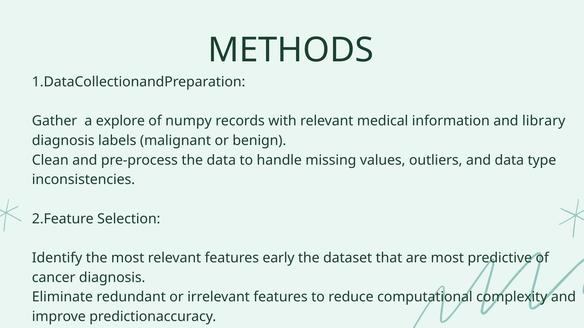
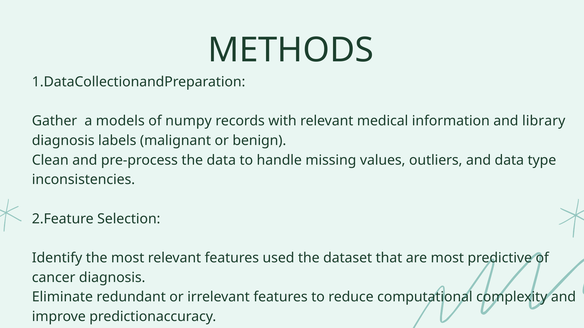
explore: explore -> models
early: early -> used
